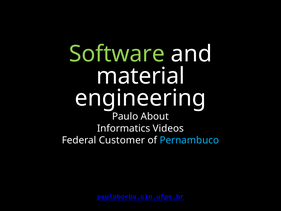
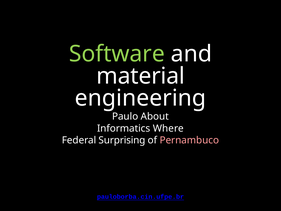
Videos: Videos -> Where
Customer: Customer -> Surprising
Pernambuco colour: light blue -> pink
